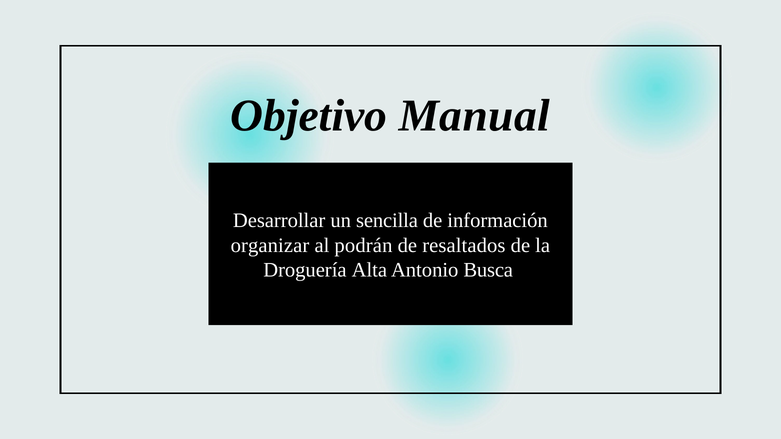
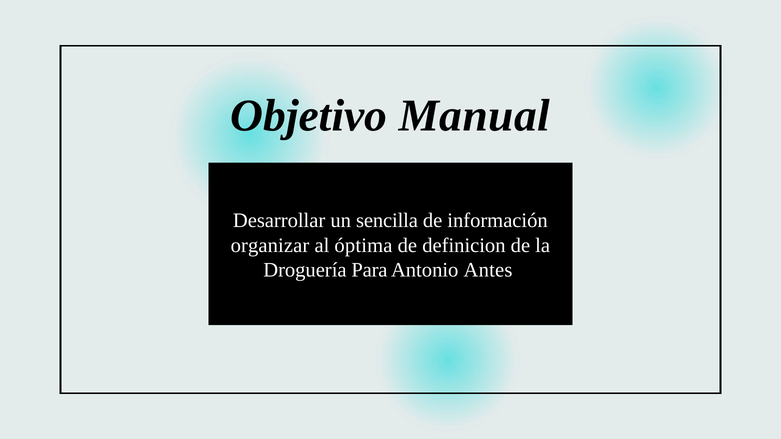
podrán: podrán -> óptima
resaltados: resaltados -> definicion
Alta: Alta -> Para
Busca: Busca -> Antes
